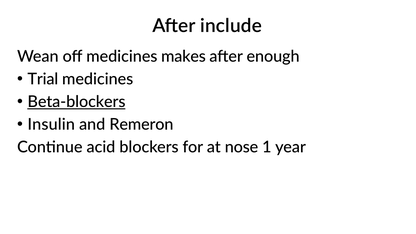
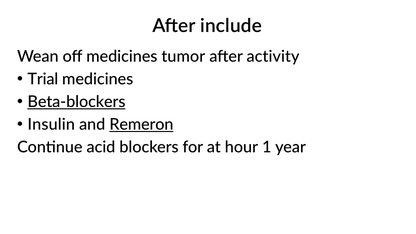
makes: makes -> tumor
enough: enough -> activity
Remeron underline: none -> present
nose: nose -> hour
